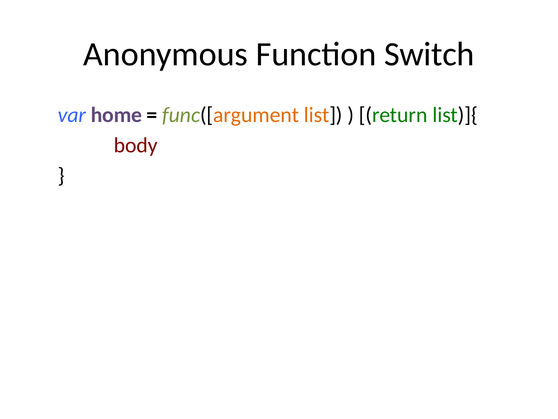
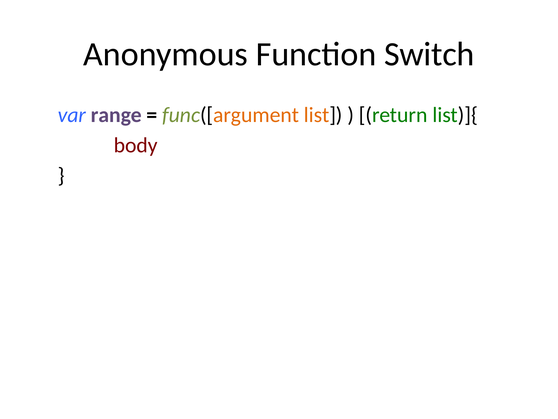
home: home -> range
